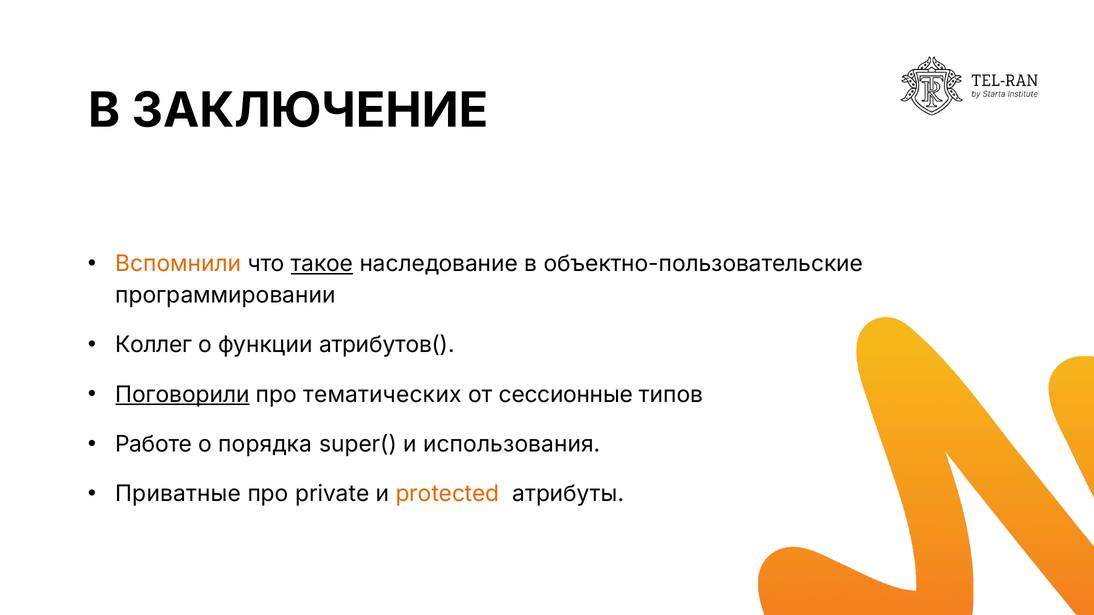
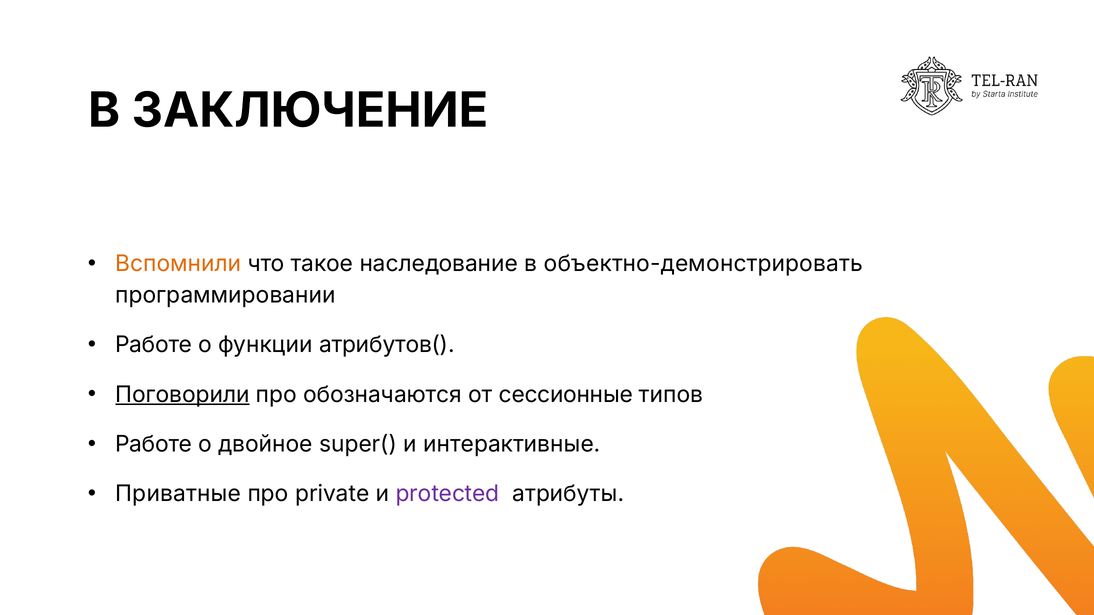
такое underline: present -> none
объектно-пользовательские: объектно-пользовательские -> объектно-демонстрировать
Коллег at (154, 345): Коллег -> Работе
тематических: тематических -> обозначаются
порядка: порядка -> двойное
использования: использования -> интерактивные
protected colour: orange -> purple
